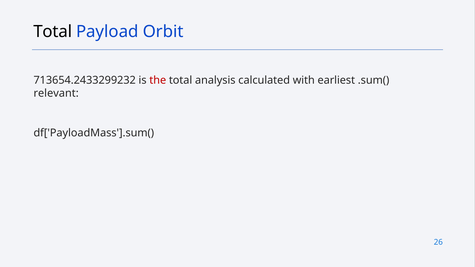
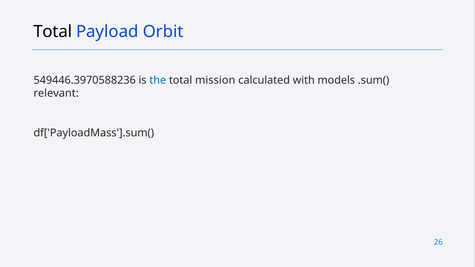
713654.2433299232: 713654.2433299232 -> 549446.3970588236
the colour: red -> blue
analysis: analysis -> mission
earliest: earliest -> models
